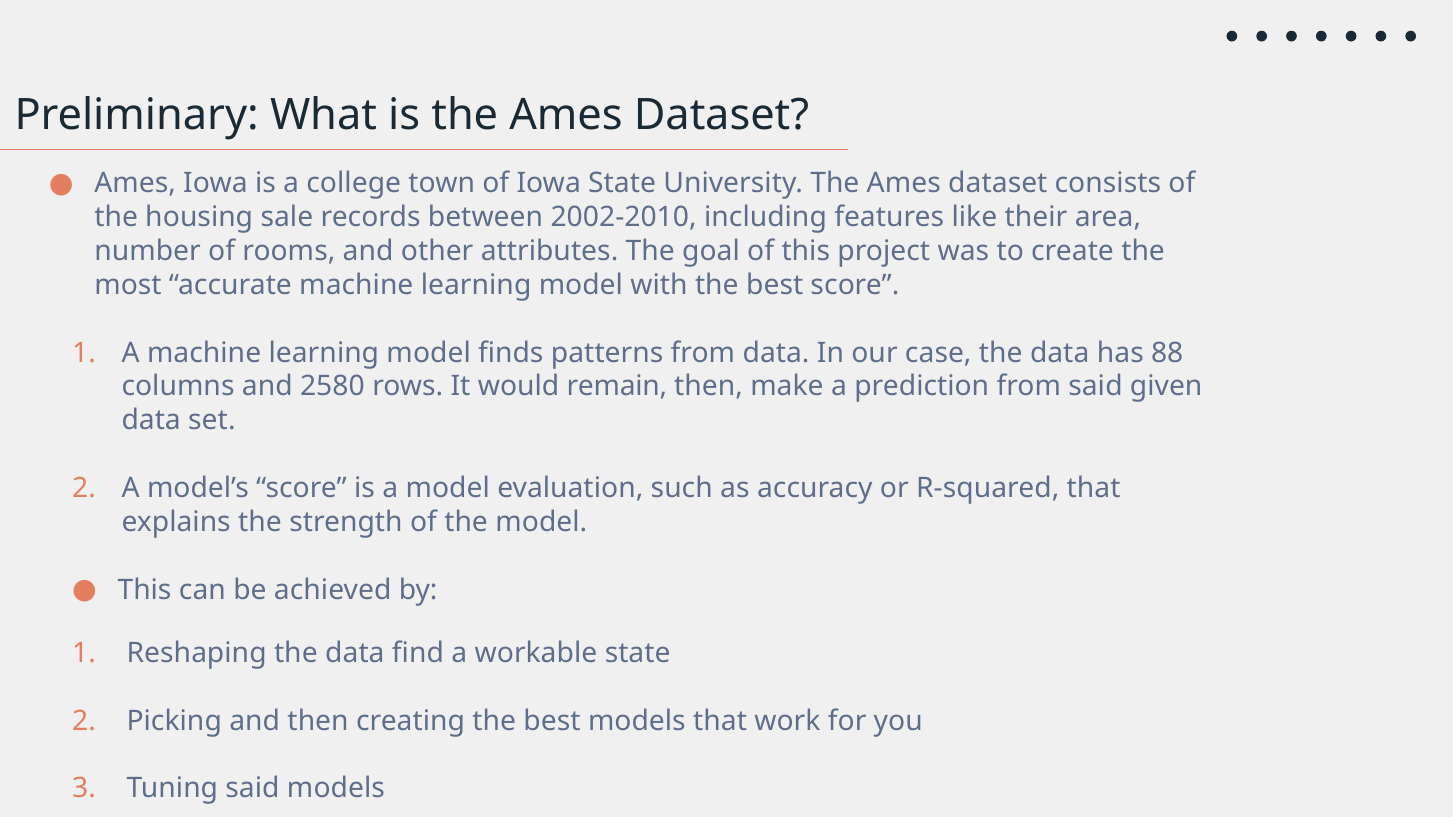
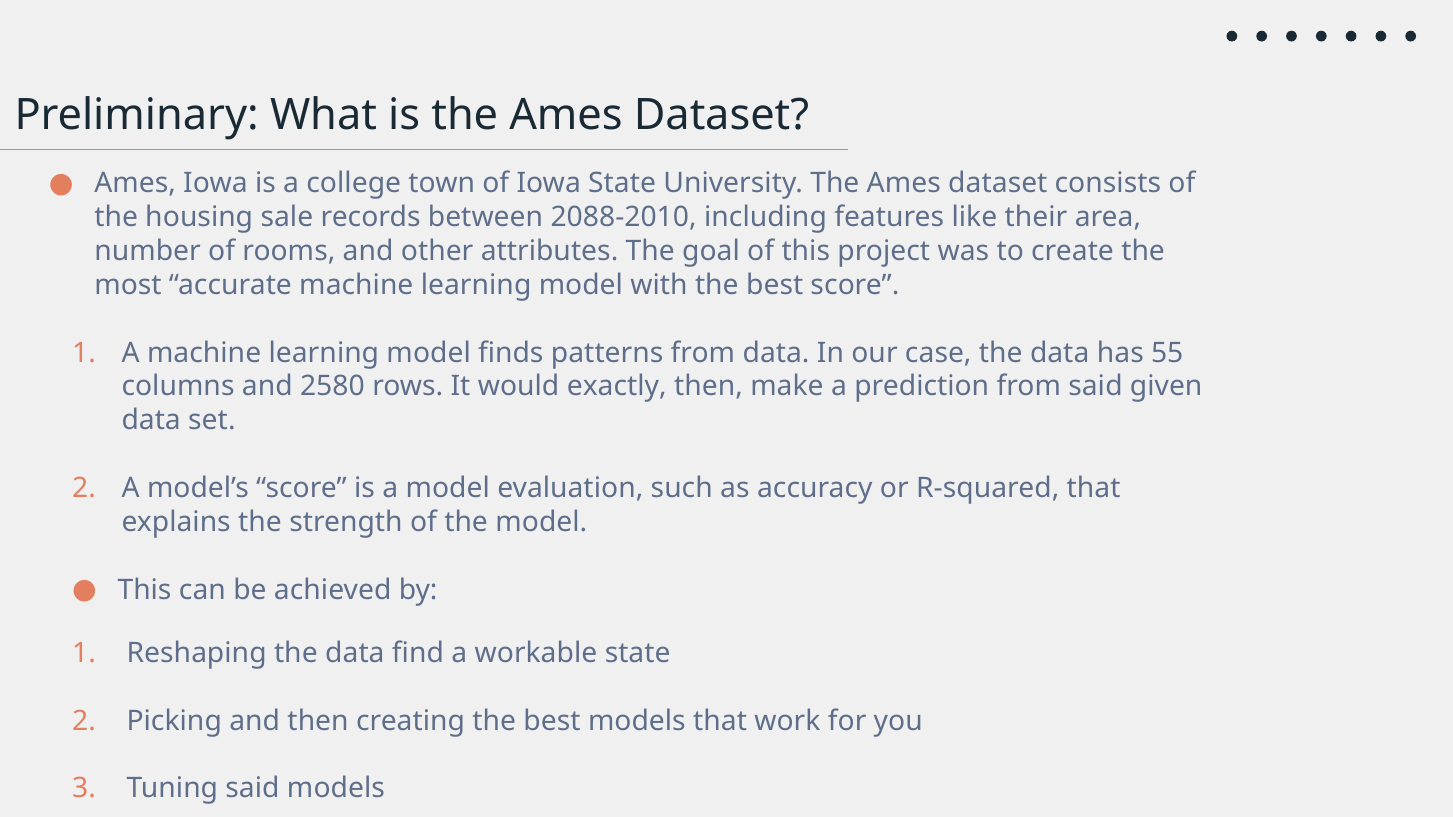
2002-2010: 2002-2010 -> 2088-2010
88: 88 -> 55
remain: remain -> exactly
